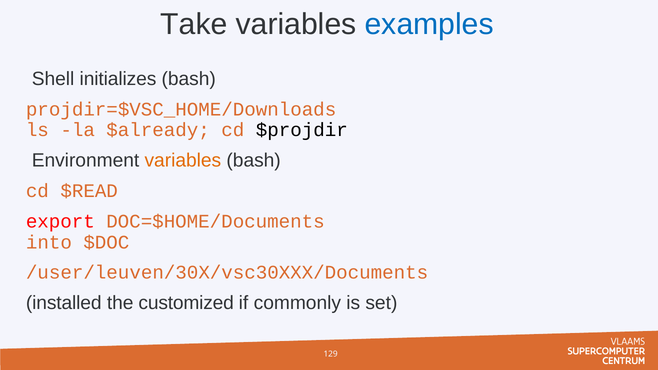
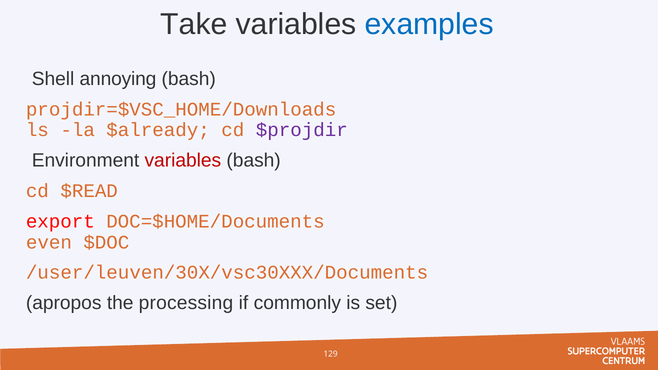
initializes: initializes -> annoying
$projdir colour: black -> purple
variables at (183, 161) colour: orange -> red
into: into -> even
installed: installed -> apropos
customized: customized -> processing
